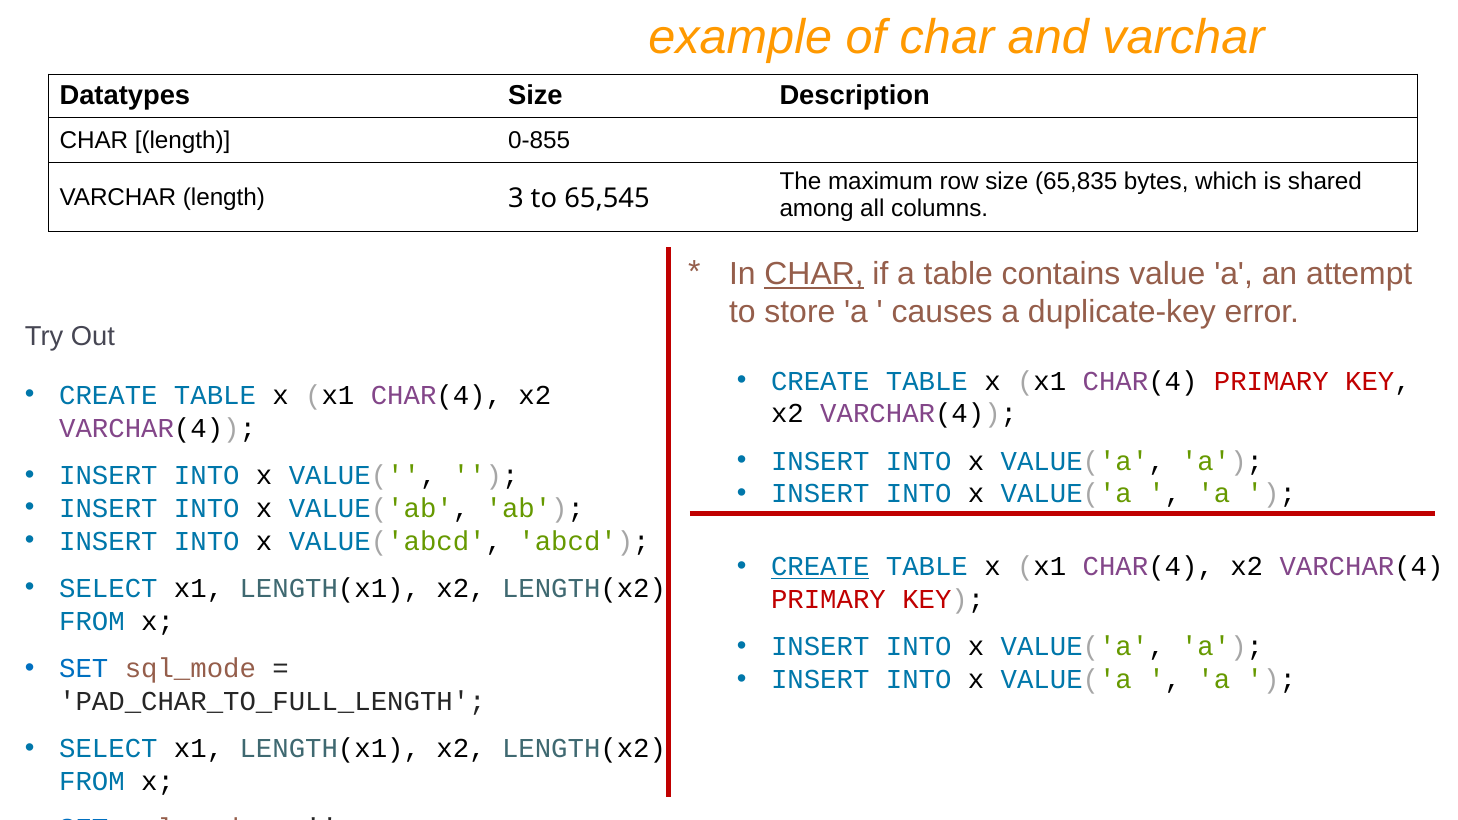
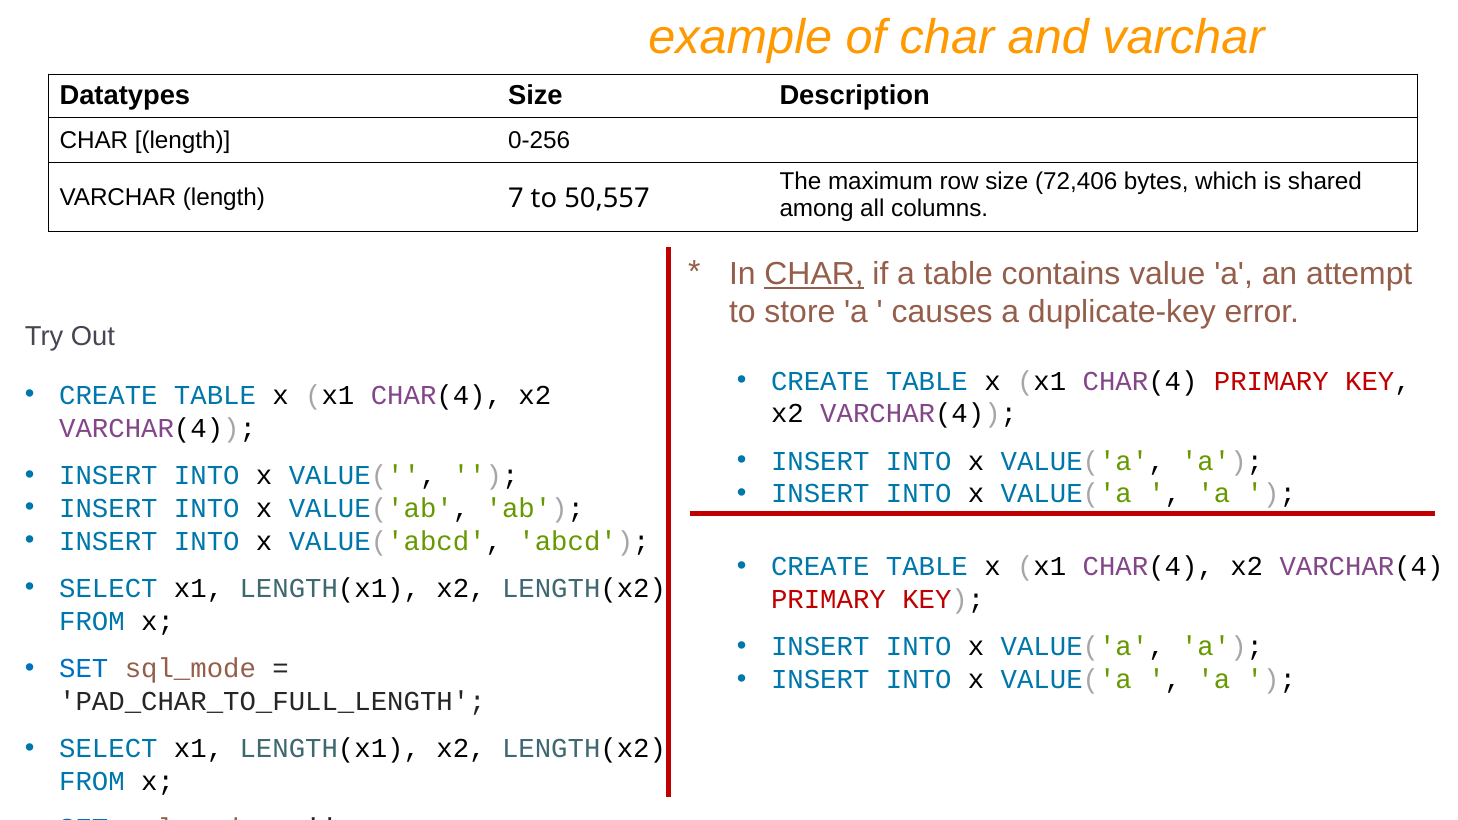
0-855: 0-855 -> 0-256
65,835: 65,835 -> 72,406
3: 3 -> 7
65,545: 65,545 -> 50,557
CREATE at (820, 567) underline: present -> none
